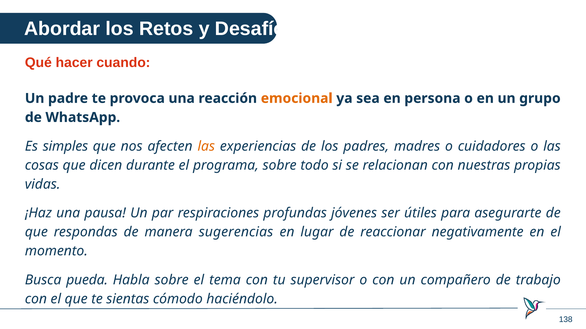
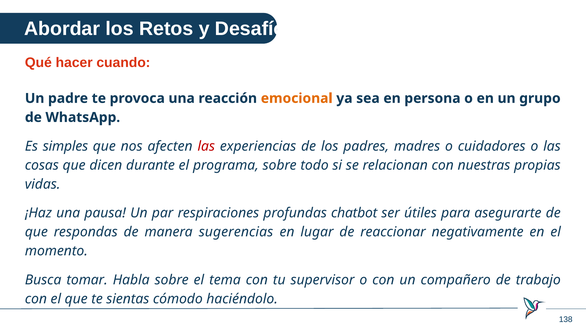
las at (206, 146) colour: orange -> red
jóvenes: jóvenes -> chatbot
pueda: pueda -> tomar
